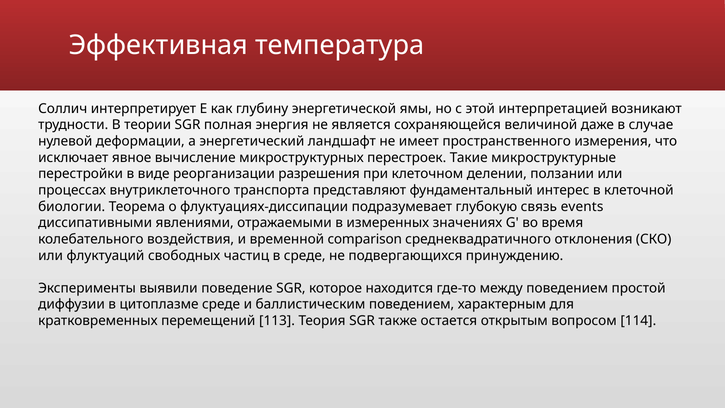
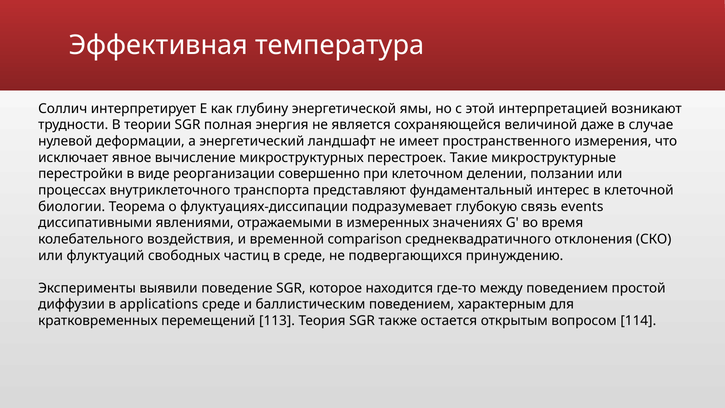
разрешения: разрешения -> совершенно
цитоплазме: цитоплазме -> applications
